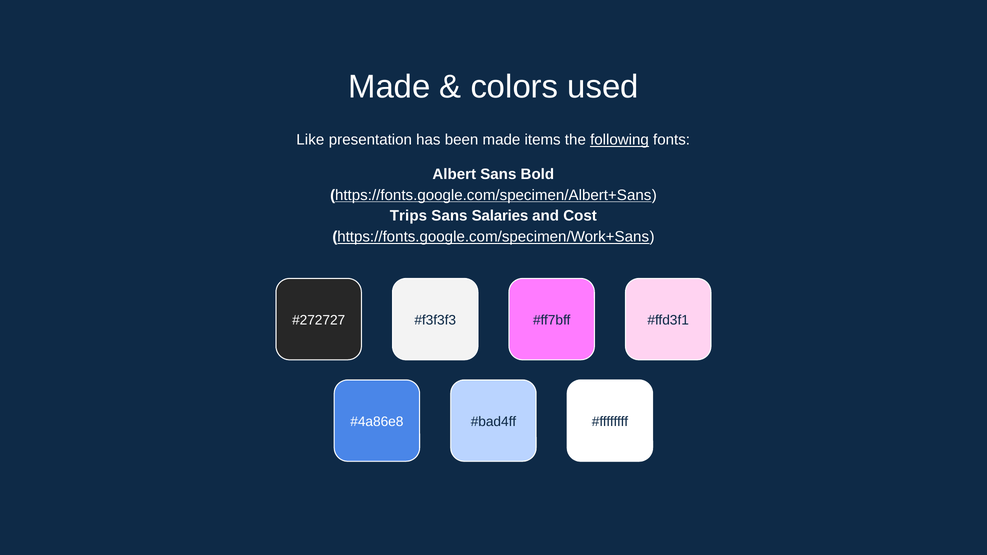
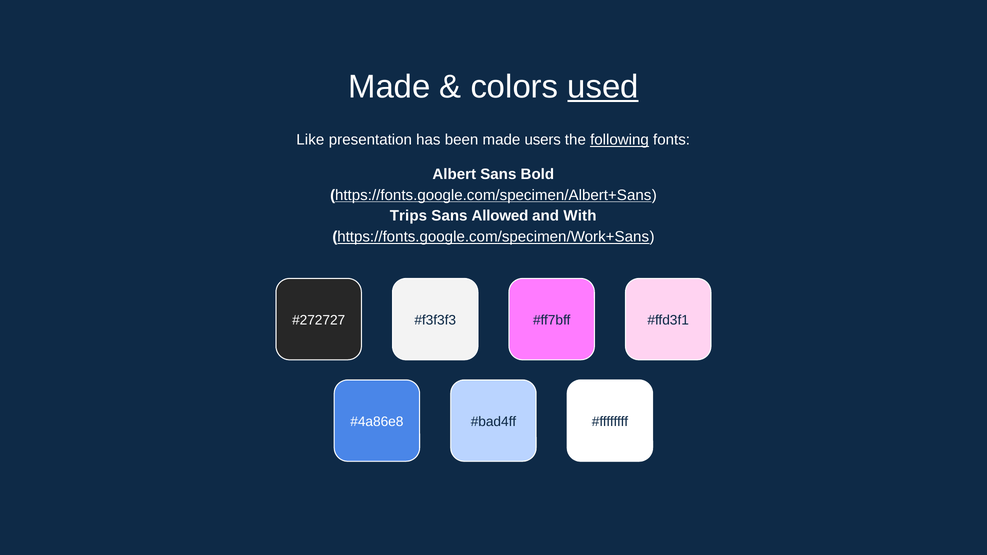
used underline: none -> present
items: items -> users
Salaries: Salaries -> Allowed
Cost: Cost -> With
